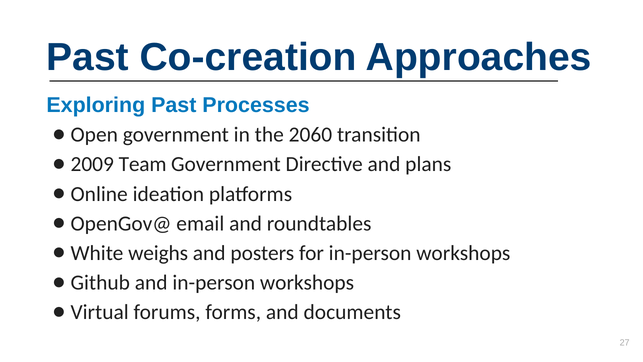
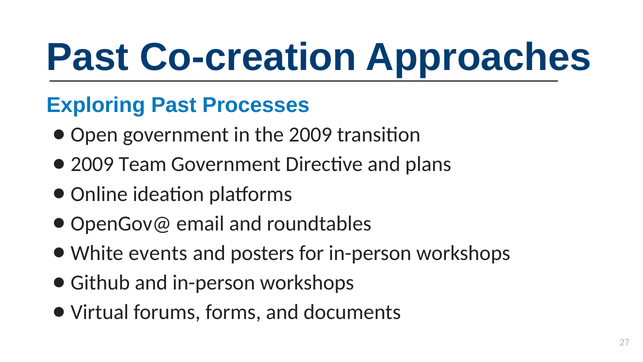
2060: 2060 -> 2009
weighs: weighs -> events
